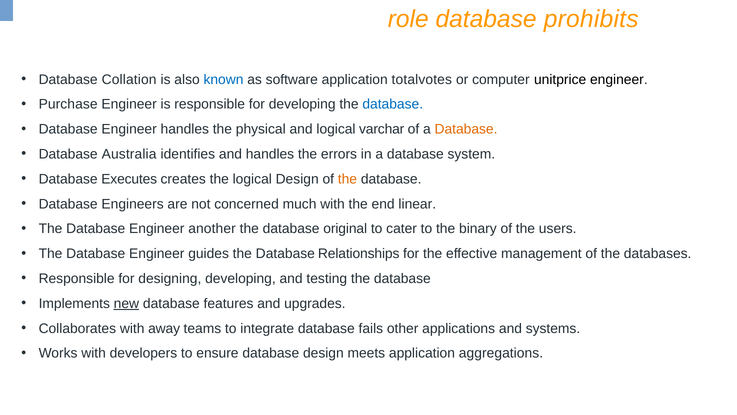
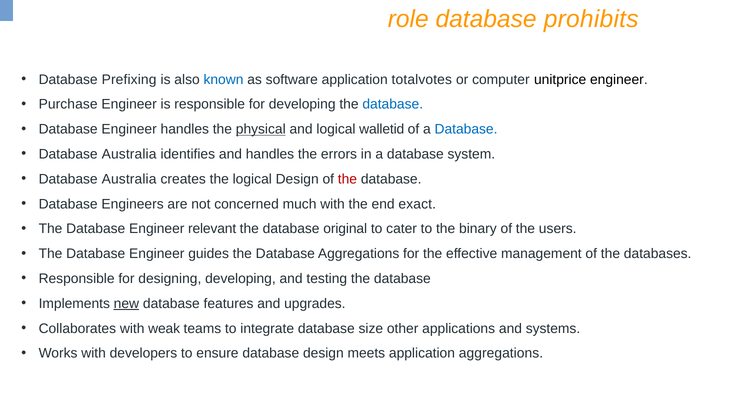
Collation: Collation -> Prefixing
physical underline: none -> present
varchar: varchar -> walletid
Database at (466, 129) colour: orange -> blue
Executes at (129, 179): Executes -> Australia
the at (347, 179) colour: orange -> red
linear: linear -> exact
another: another -> relevant
Database Relationships: Relationships -> Aggregations
away: away -> weak
fails: fails -> size
